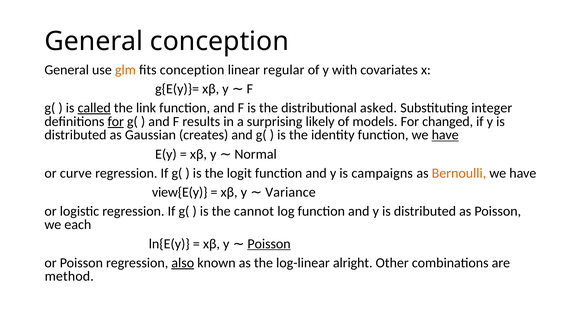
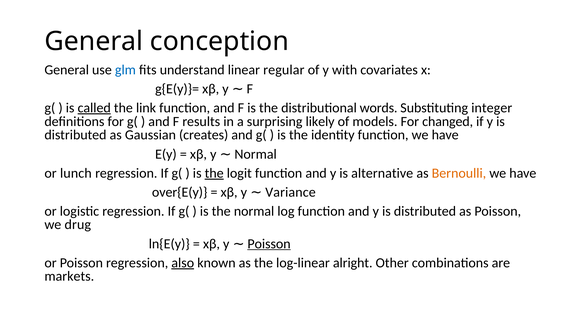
glm colour: orange -> blue
fits conception: conception -> understand
asked: asked -> words
for at (116, 121) underline: present -> none
have at (445, 135) underline: present -> none
curve: curve -> lunch
the at (214, 173) underline: none -> present
campaigns: campaigns -> alternative
view{E(y: view{E(y -> over{E(y
the cannot: cannot -> normal
each: each -> drug
method: method -> markets
